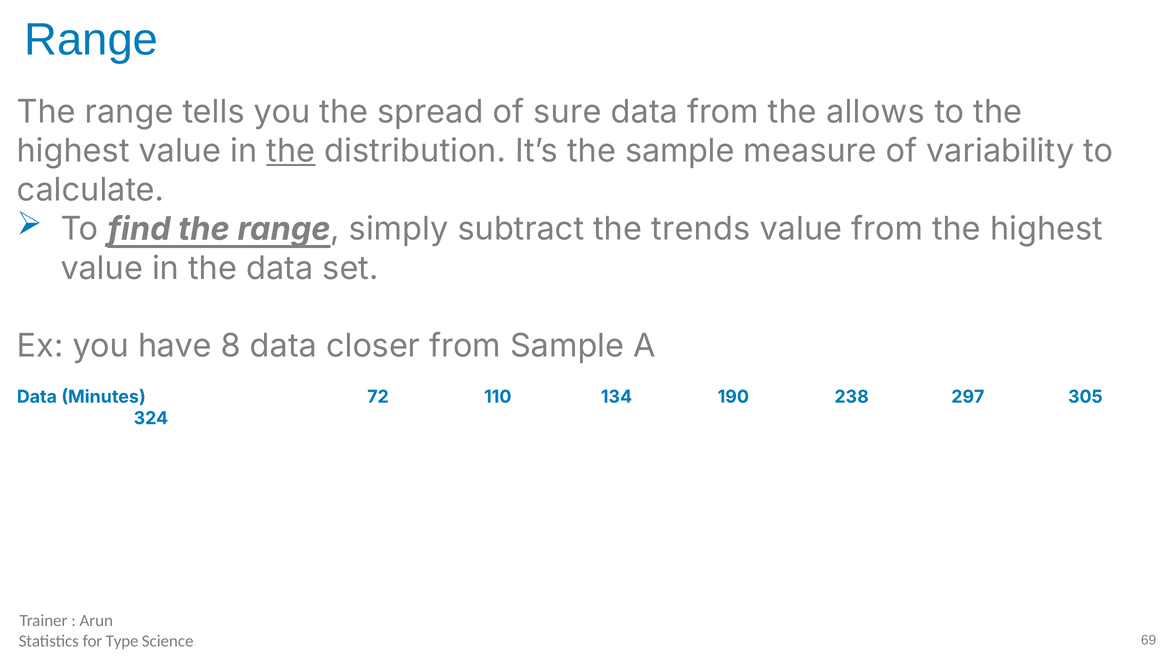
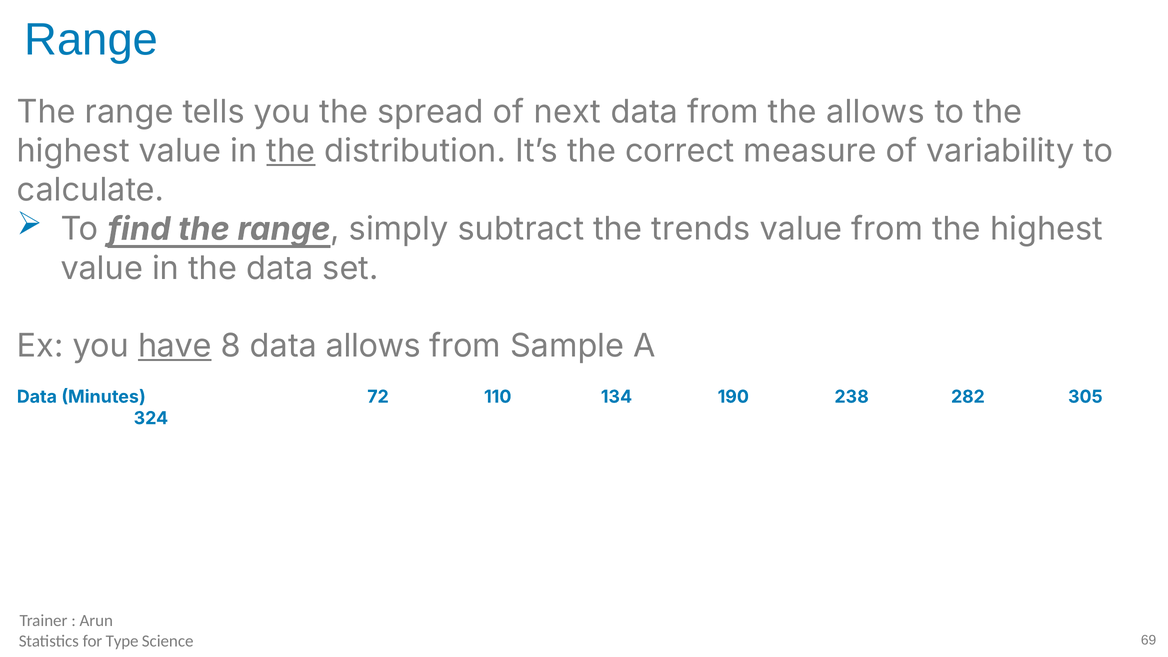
sure: sure -> next
the sample: sample -> correct
have underline: none -> present
data closer: closer -> allows
297: 297 -> 282
